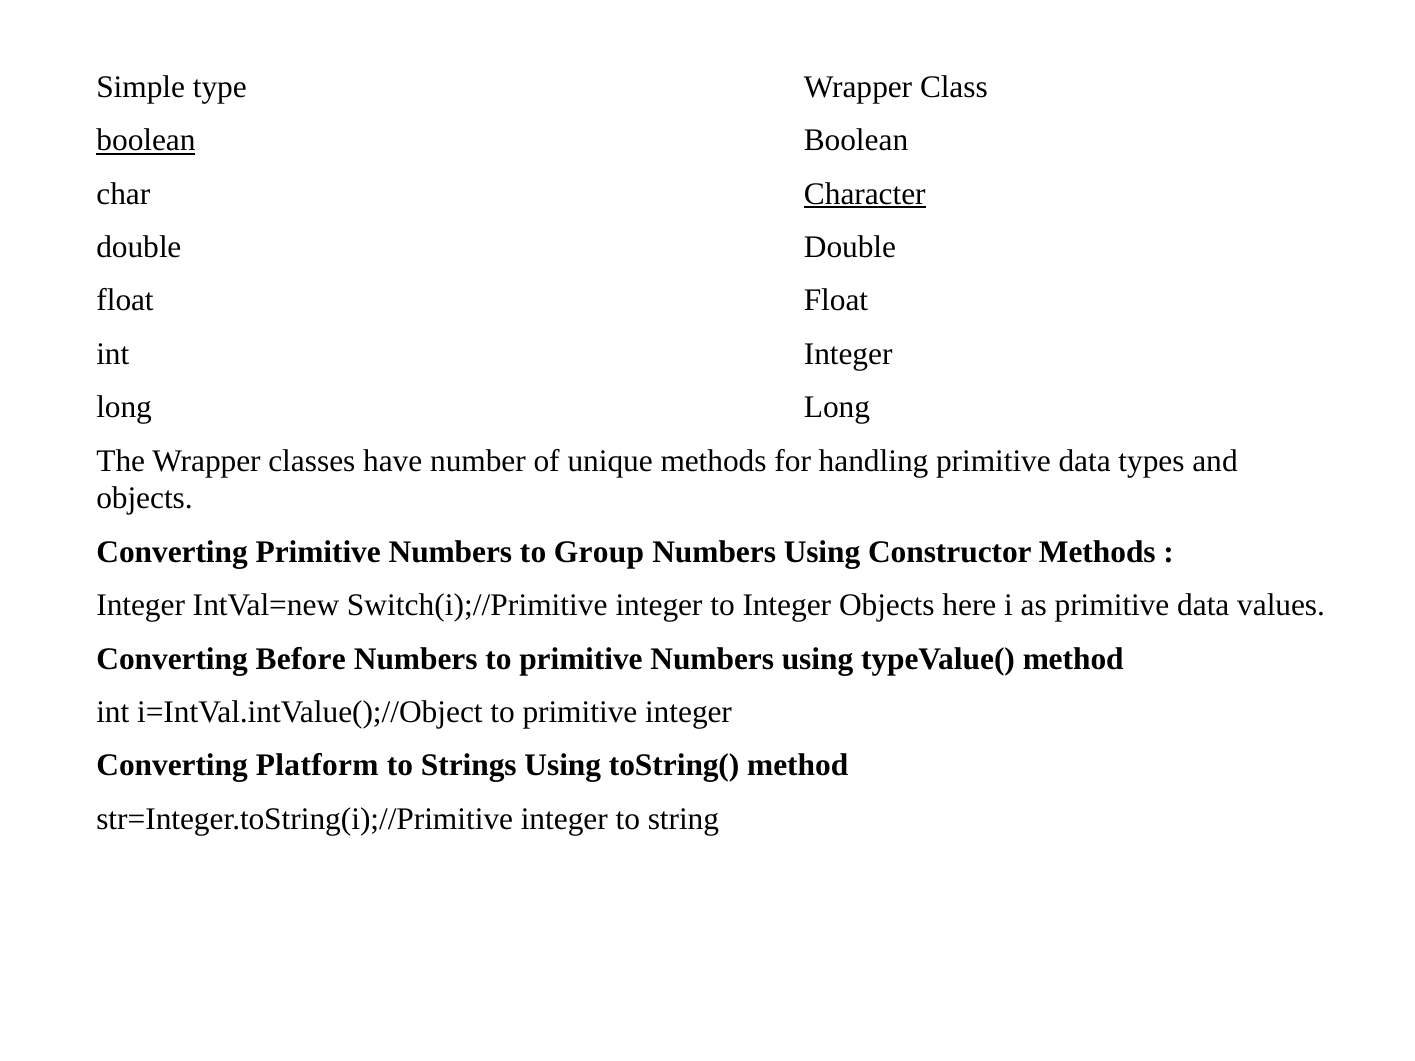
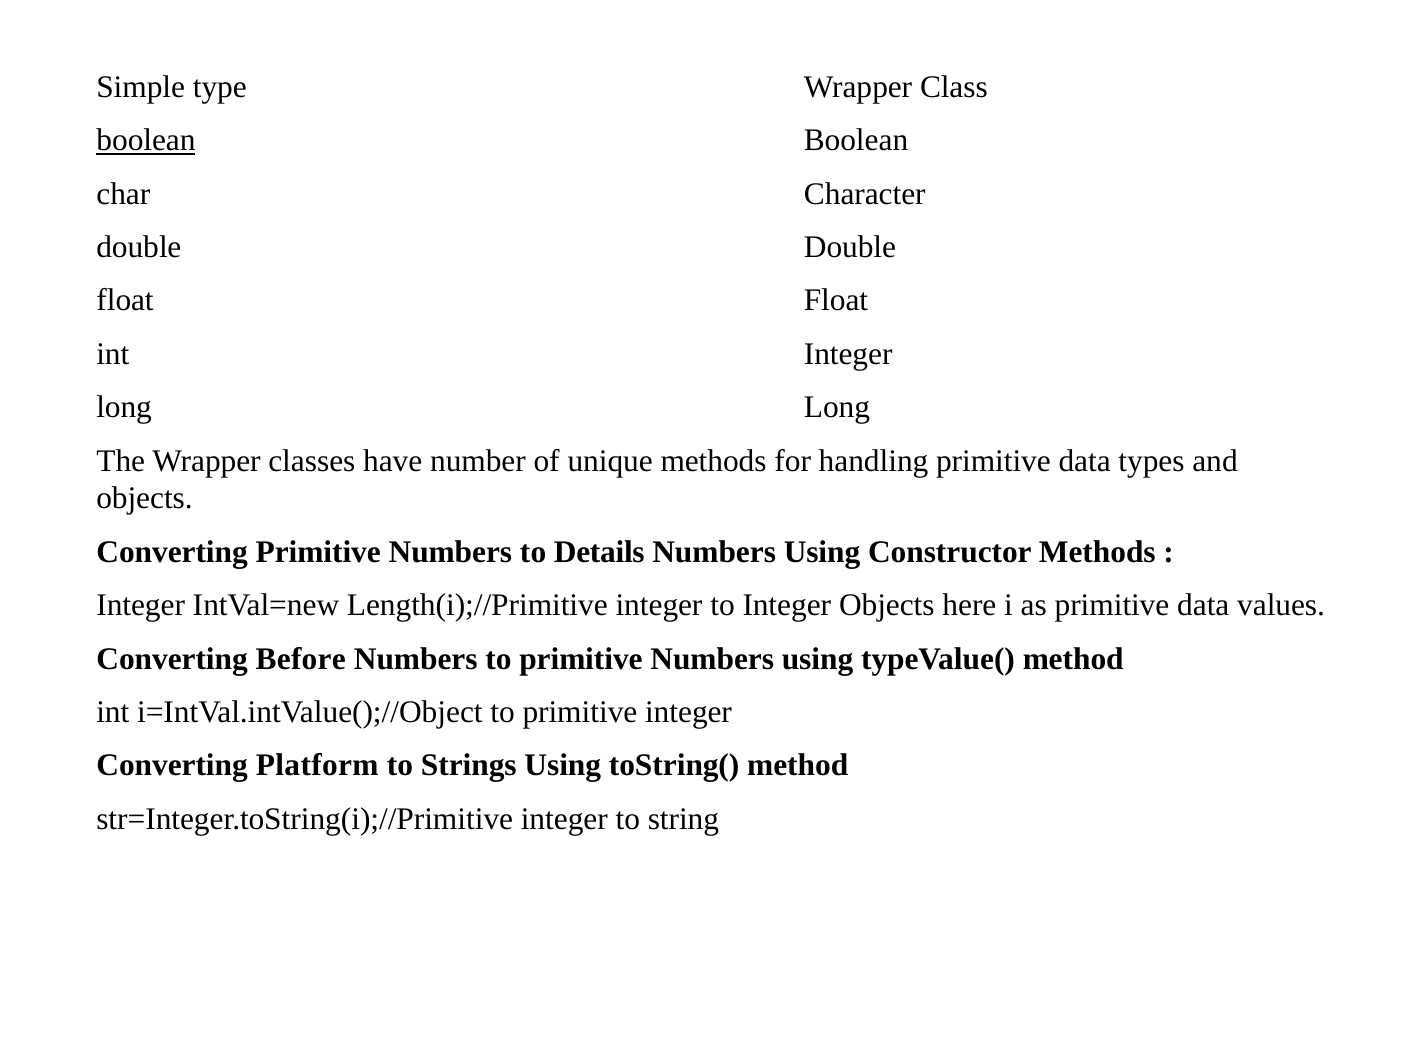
Character underline: present -> none
Group: Group -> Details
Switch(i);//Primitive: Switch(i);//Primitive -> Length(i);//Primitive
